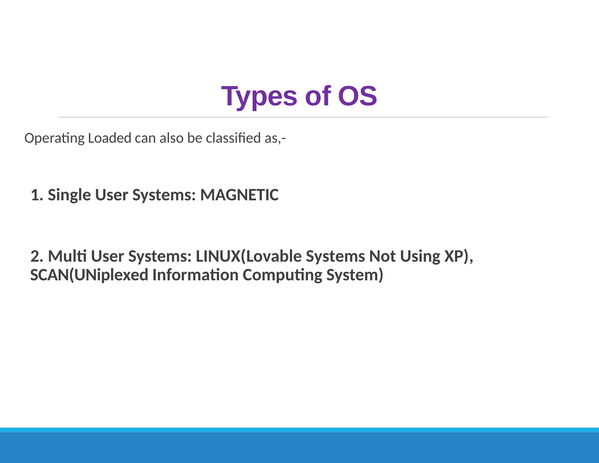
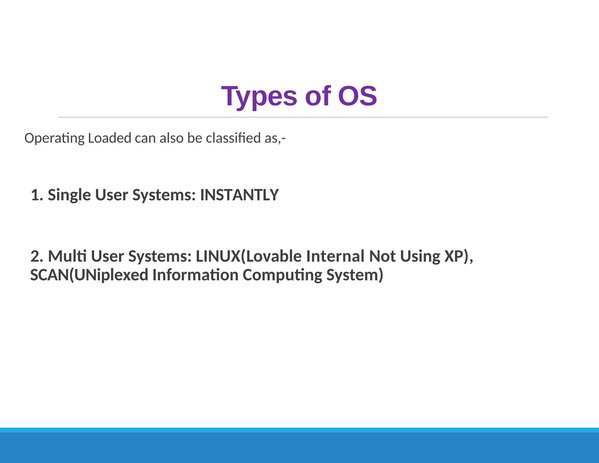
MAGNETIC: MAGNETIC -> INSTANTLY
LINUX(Lovable Systems: Systems -> Internal
